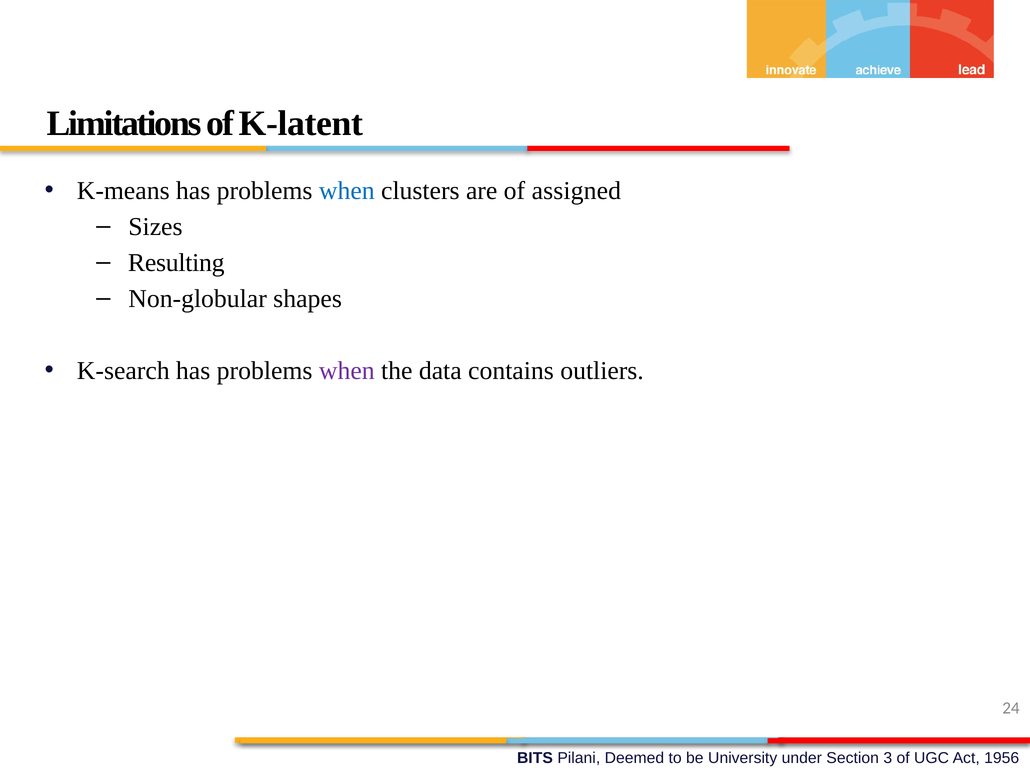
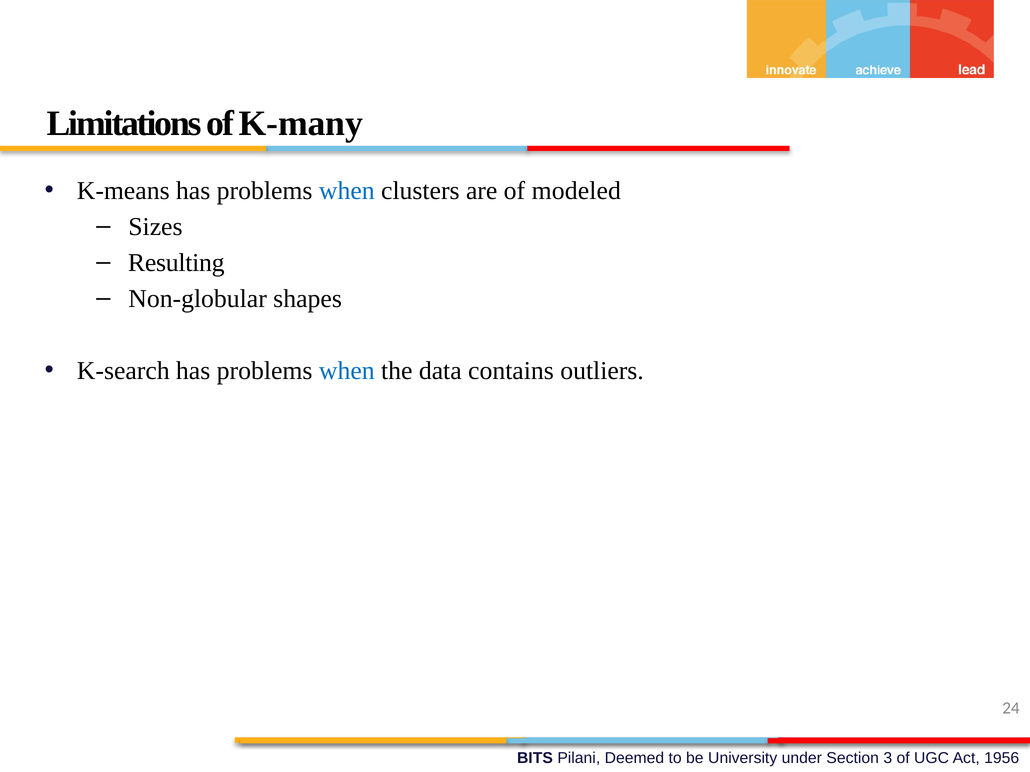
K-latent: K-latent -> K-many
assigned: assigned -> modeled
when at (347, 371) colour: purple -> blue
